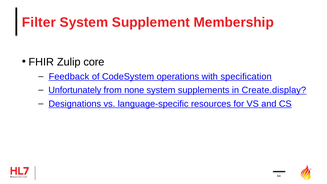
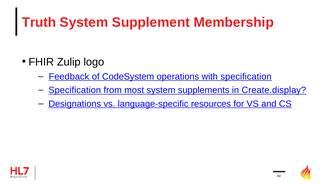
Filter: Filter -> Truth
core: core -> logo
Unfortunately at (75, 90): Unfortunately -> Specification
none: none -> most
